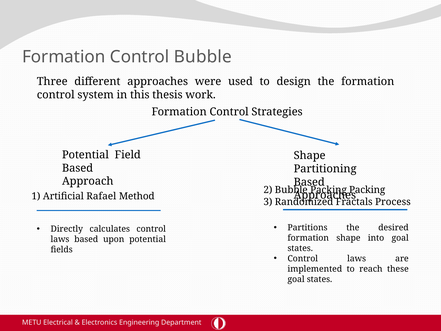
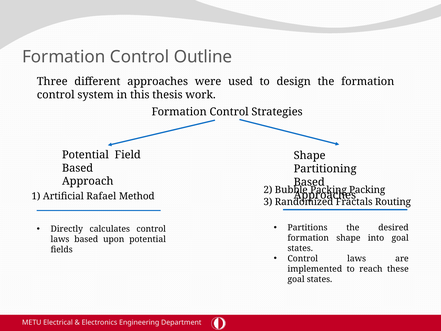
Control Bubble: Bubble -> Outline
Process: Process -> Routing
